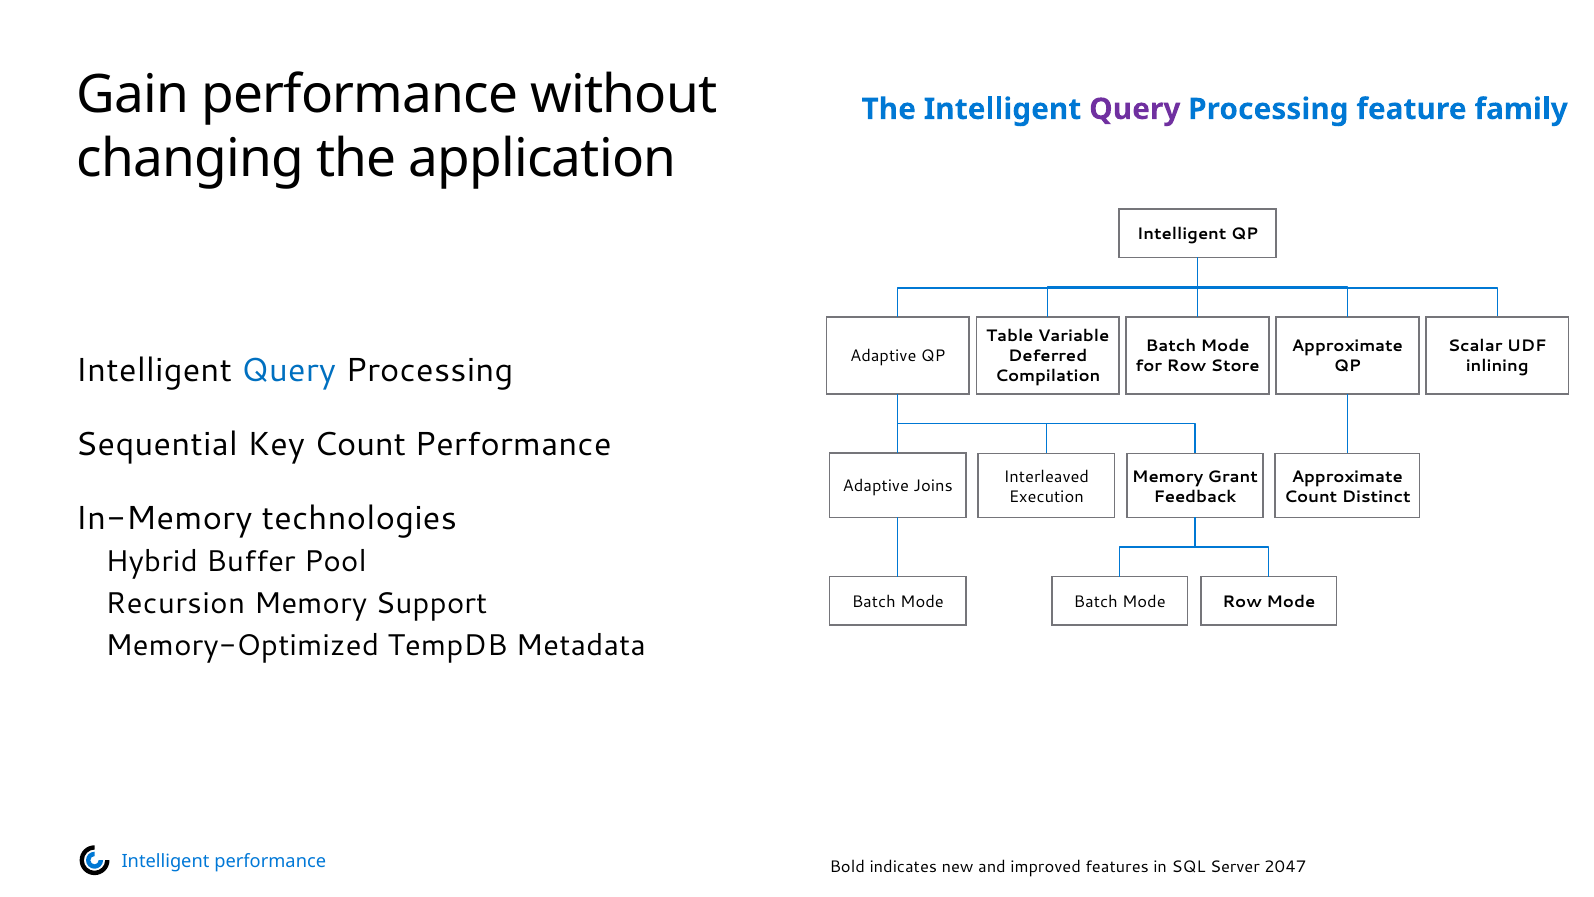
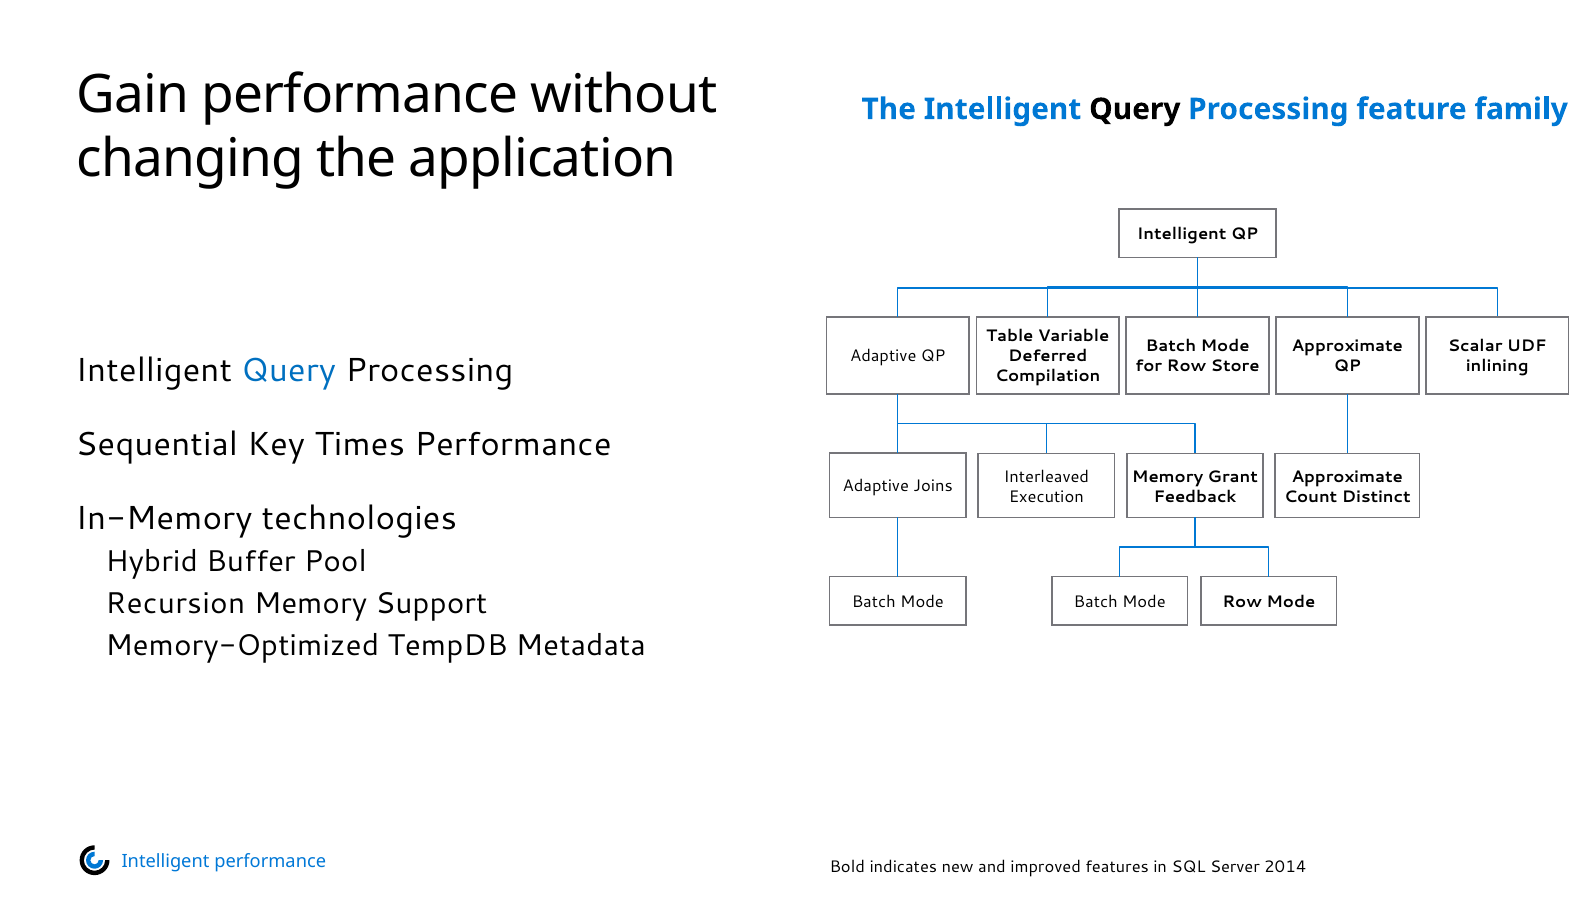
Query at (1135, 109) colour: purple -> black
Key Count: Count -> Times
2047: 2047 -> 2014
